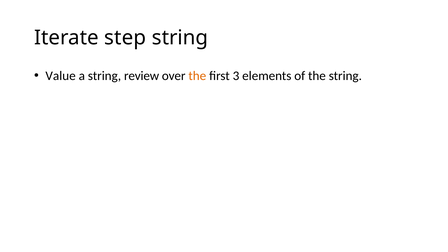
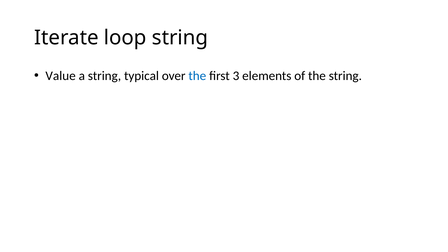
step: step -> loop
review: review -> typical
the at (197, 76) colour: orange -> blue
